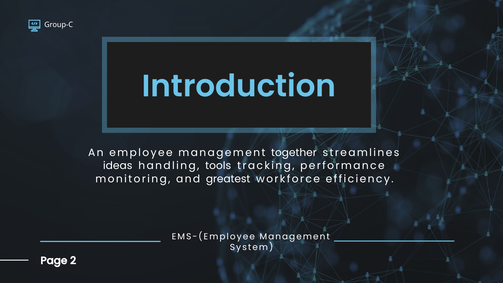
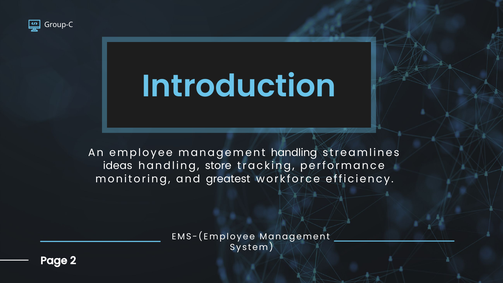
management together: together -> handling
tools: tools -> store
